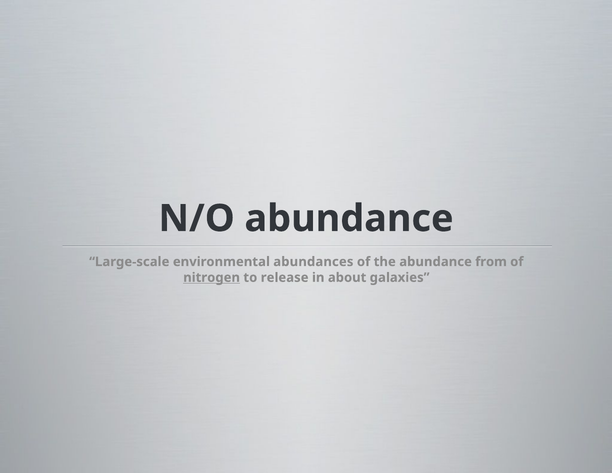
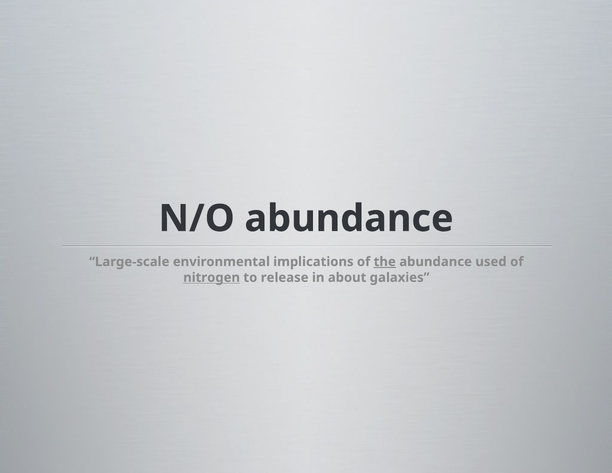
abundances: abundances -> implications
the underline: none -> present
from: from -> used
